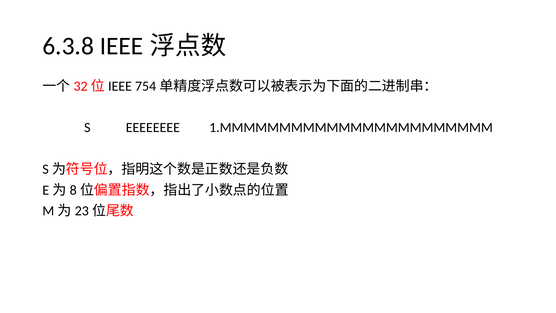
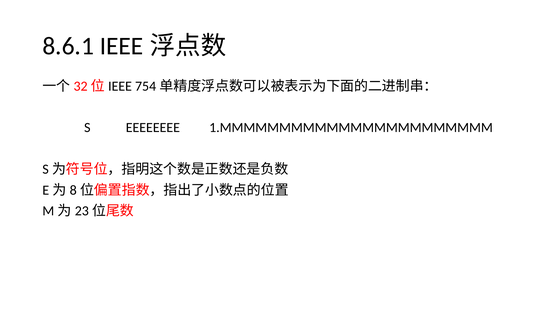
6.3.8: 6.3.8 -> 8.6.1
